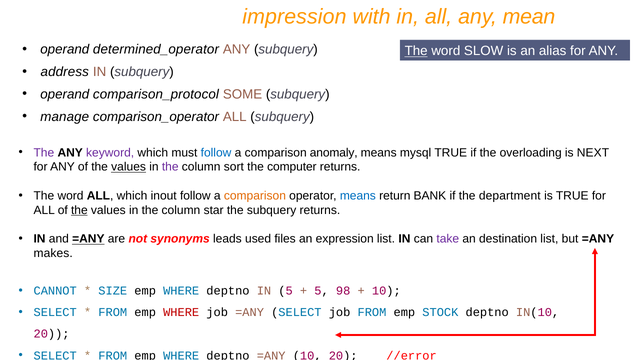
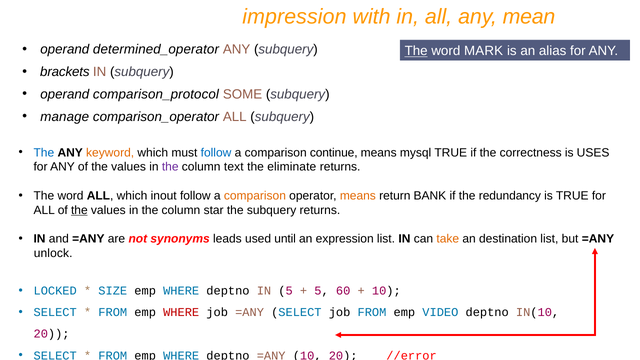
SLOW: SLOW -> MARK
address: address -> brackets
The at (44, 153) colour: purple -> blue
keyword colour: purple -> orange
anomaly: anomaly -> continue
overloading: overloading -> correctness
NEXT: NEXT -> USES
values at (129, 167) underline: present -> none
sort: sort -> text
computer: computer -> eliminate
means at (358, 196) colour: blue -> orange
department: department -> redundancy
=ANY at (88, 239) underline: present -> none
files: files -> until
take colour: purple -> orange
makes: makes -> unlock
CANNOT: CANNOT -> LOCKED
98: 98 -> 60
STOCK: STOCK -> VIDEO
